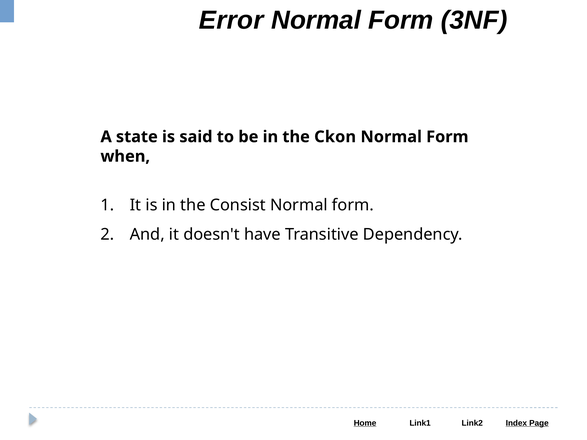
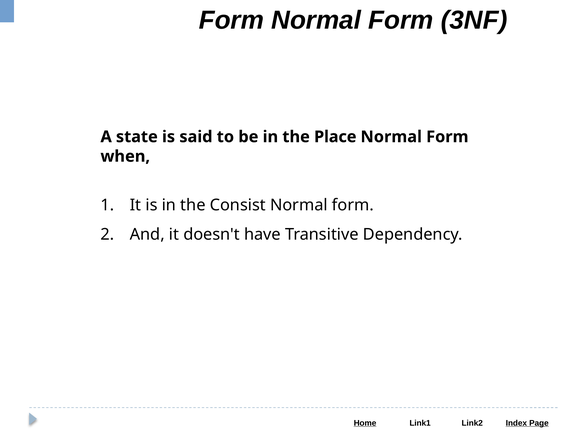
Error at (231, 20): Error -> Form
Ckon: Ckon -> Place
